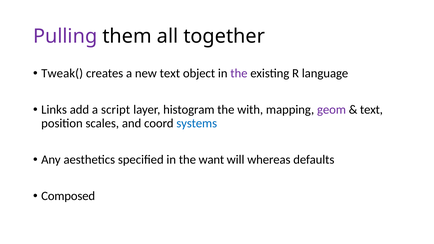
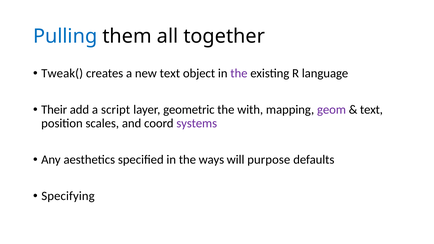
Pulling colour: purple -> blue
Links: Links -> Their
histogram: histogram -> geometric
systems colour: blue -> purple
want: want -> ways
whereas: whereas -> purpose
Composed: Composed -> Specifying
